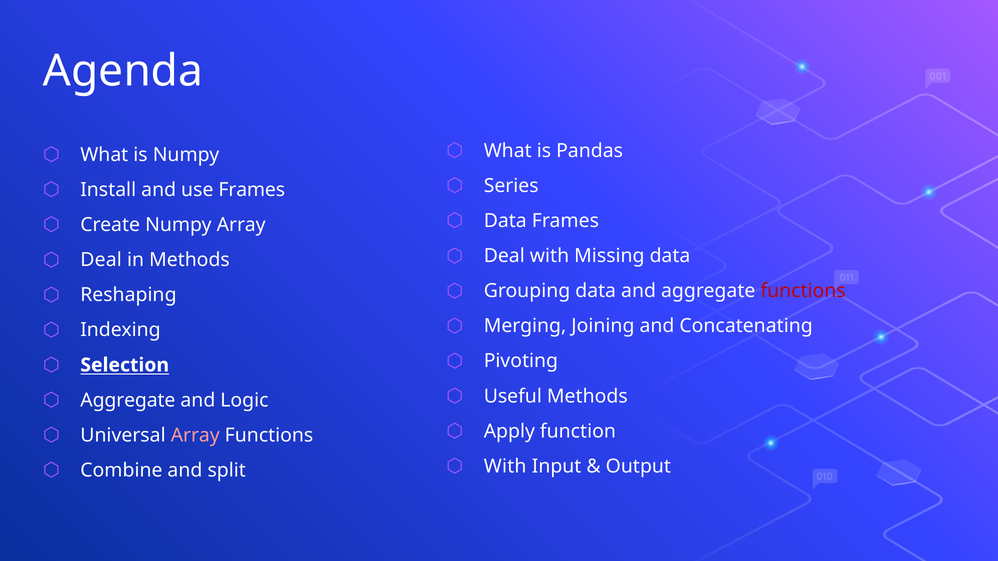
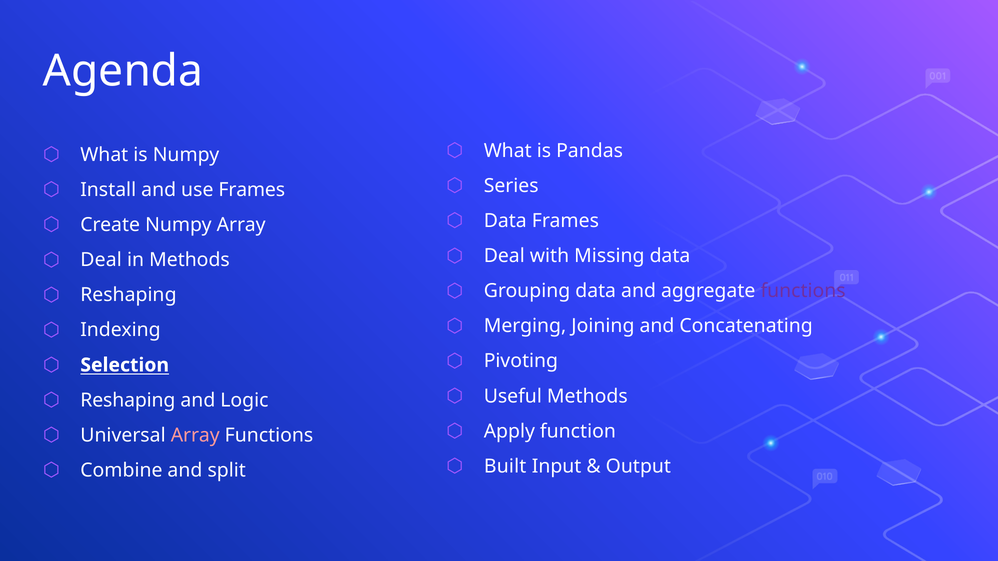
functions at (803, 291) colour: red -> purple
Aggregate at (128, 400): Aggregate -> Reshaping
With at (505, 467): With -> Built
